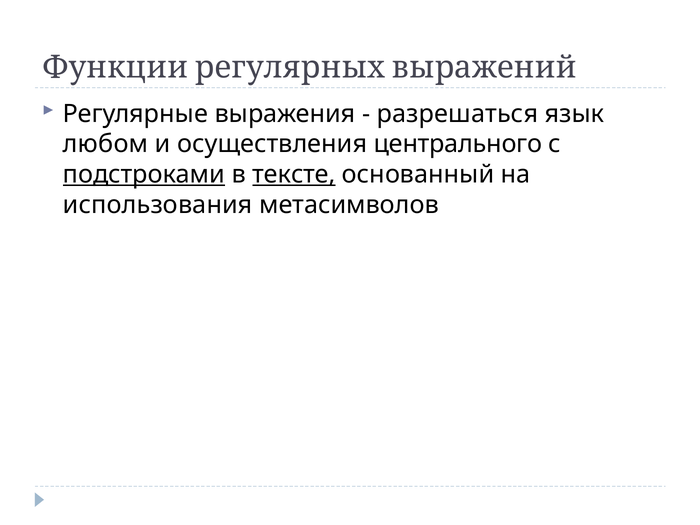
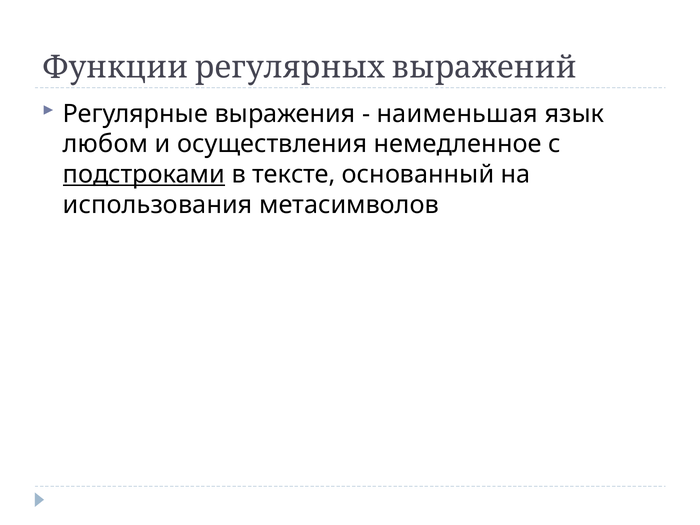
разрешаться: разрешаться -> наименьшая
центрального: центрального -> немедленное
тексте underline: present -> none
